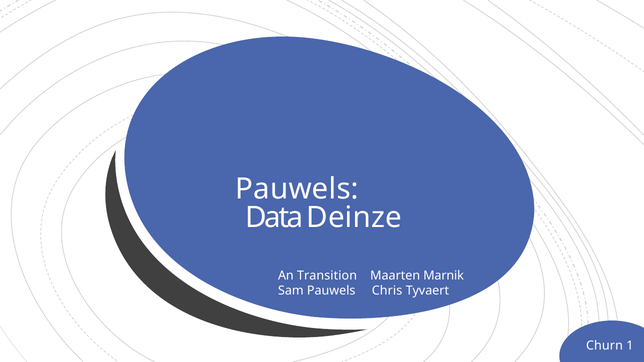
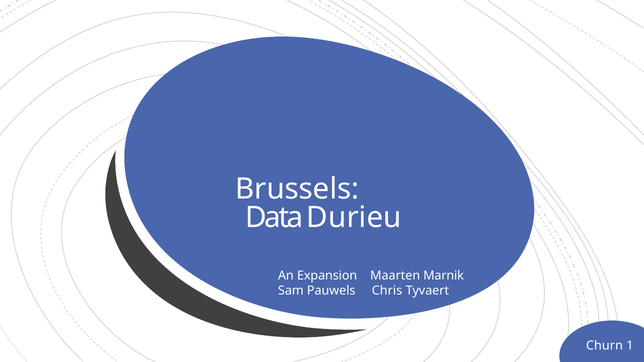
Pauwels at (297, 189): Pauwels -> Brussels
Deinze: Deinze -> Durieu
Transition: Transition -> Expansion
